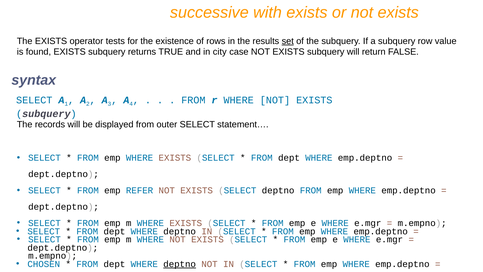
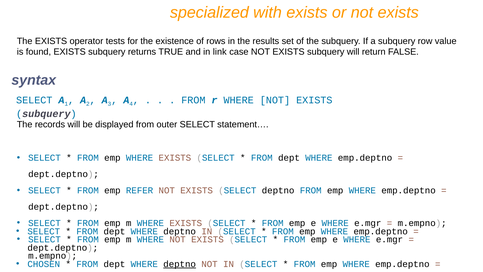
successive: successive -> specialized
set underline: present -> none
city: city -> link
